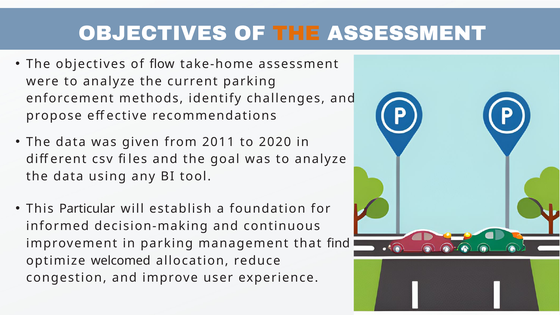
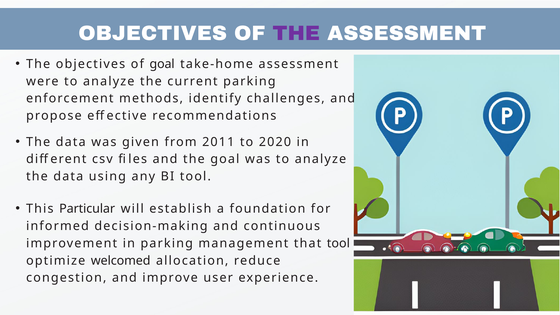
THE at (296, 33) colour: orange -> purple
of flow: flow -> goal
that find: find -> tool
